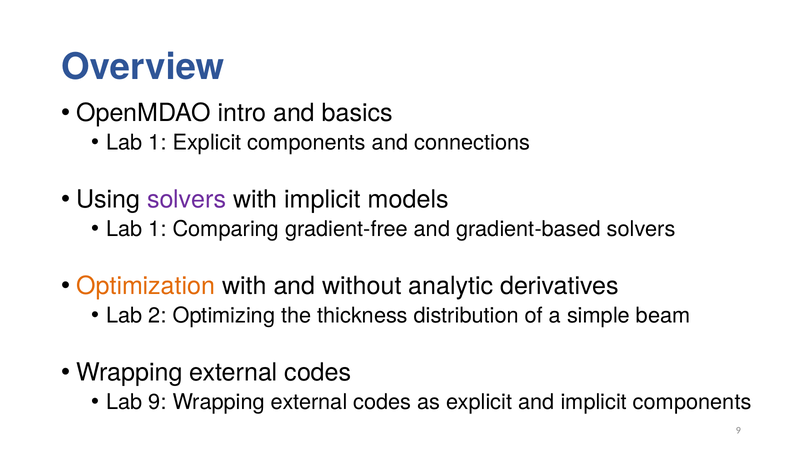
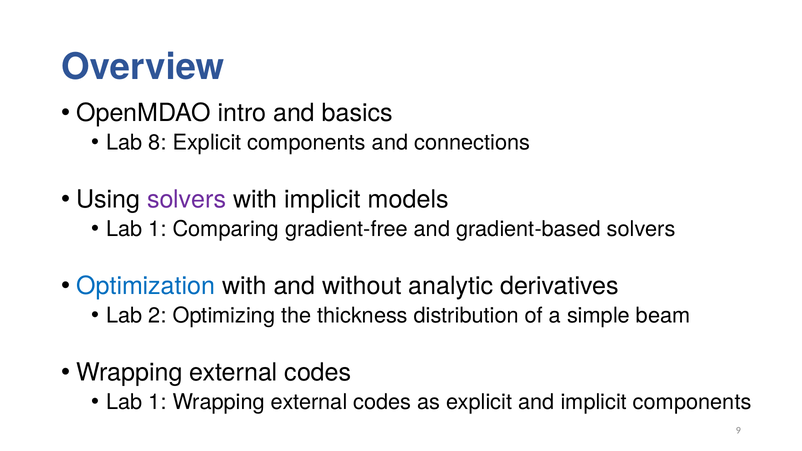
1 at (158, 143): 1 -> 8
Optimization colour: orange -> blue
9 at (158, 402): 9 -> 1
